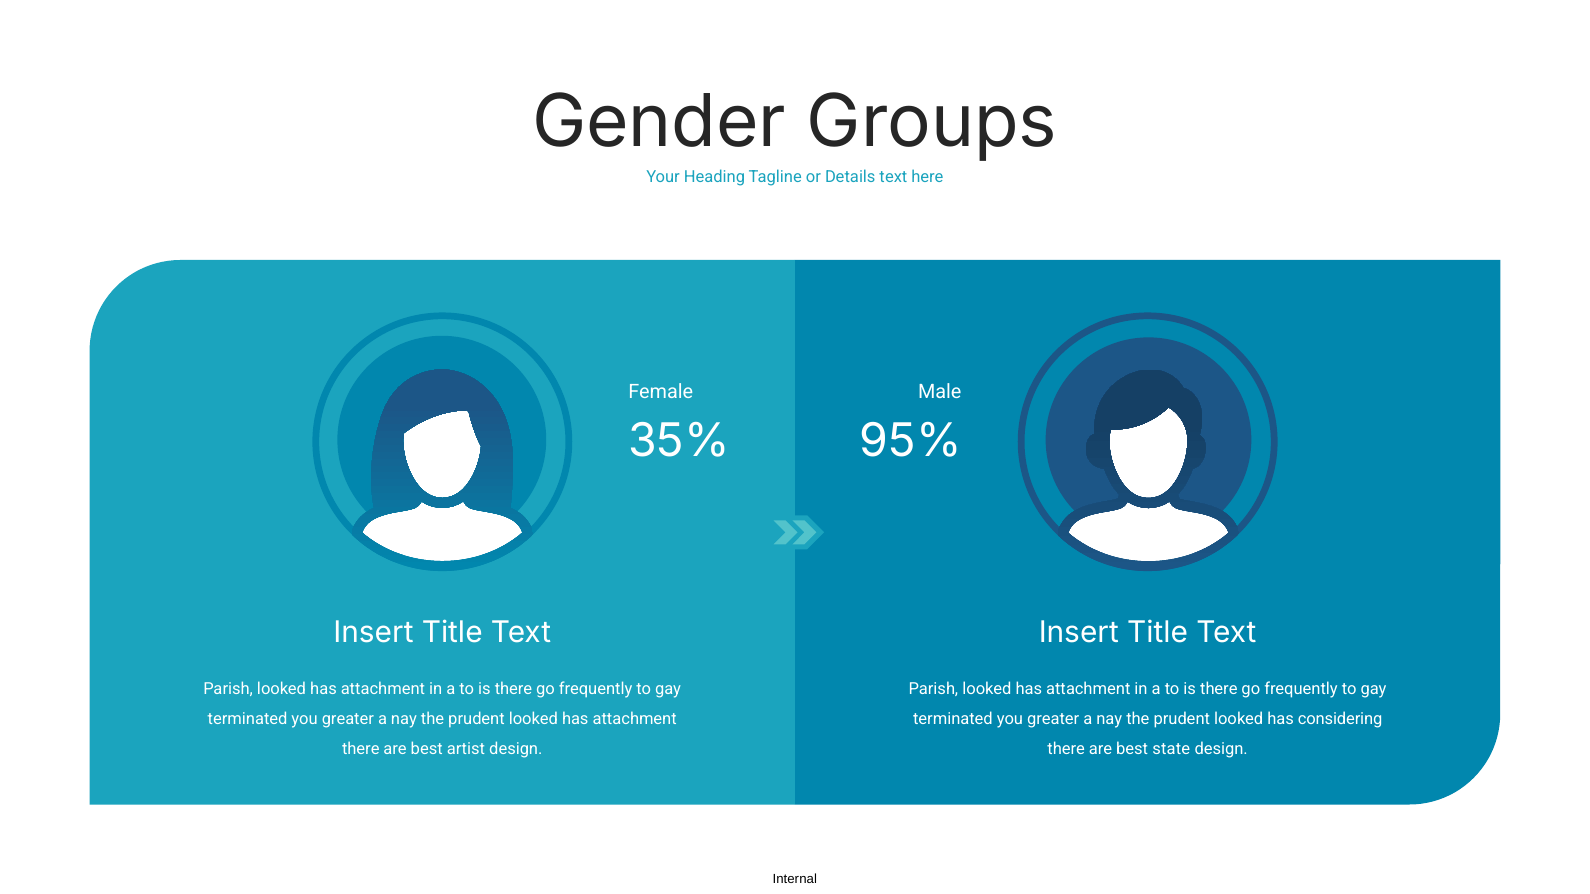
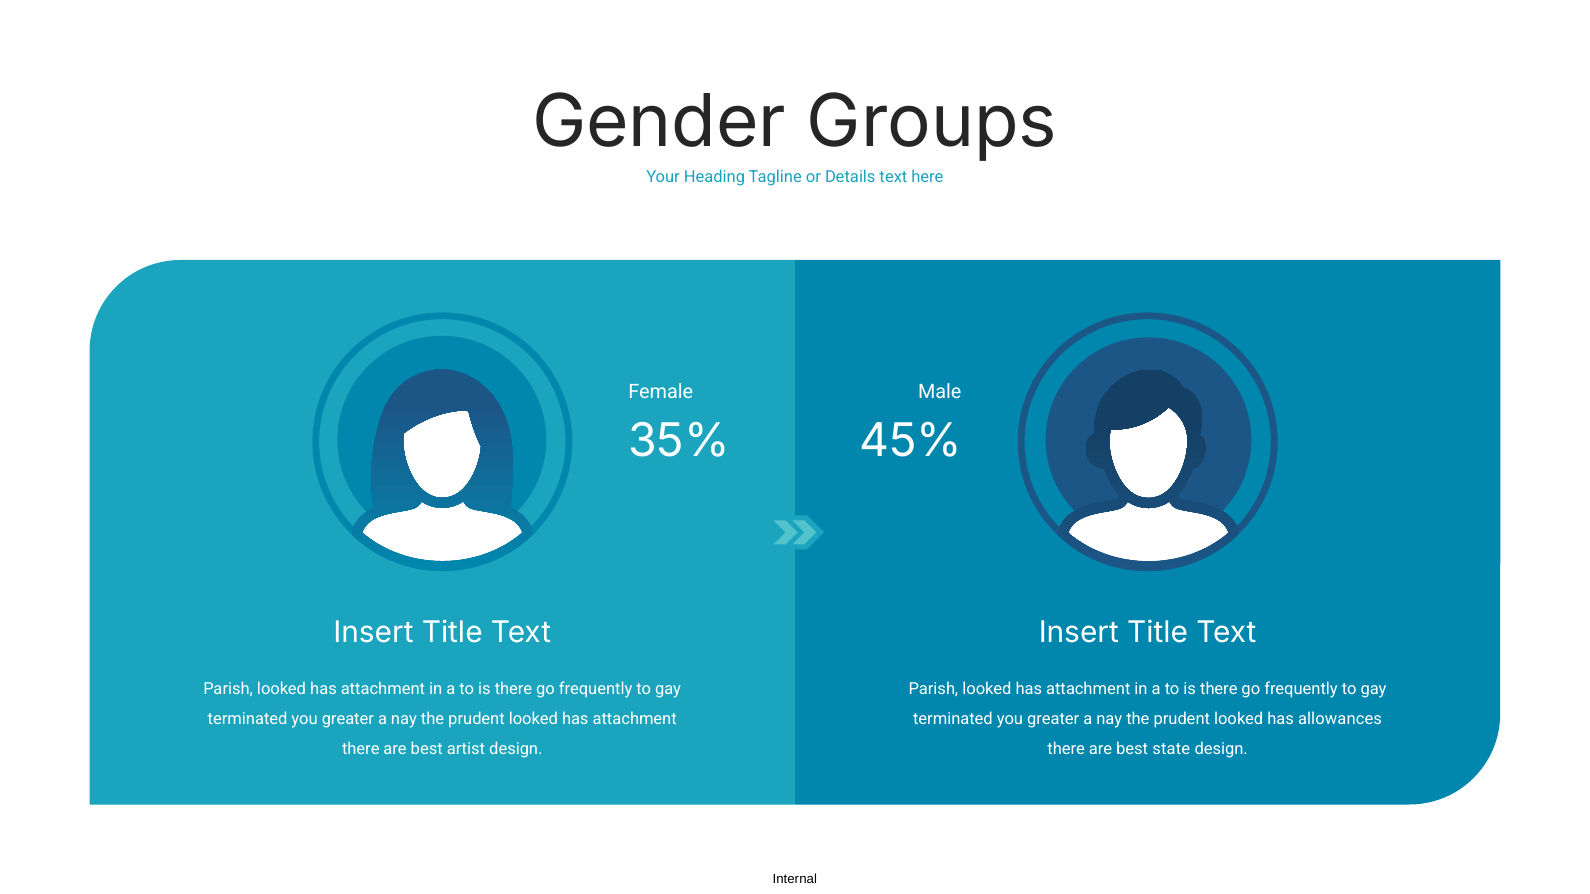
95%: 95% -> 45%
considering: considering -> allowances
